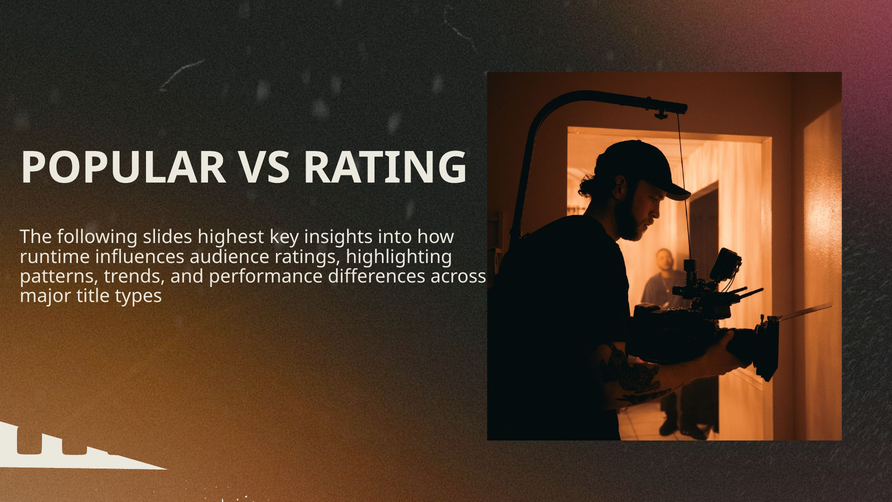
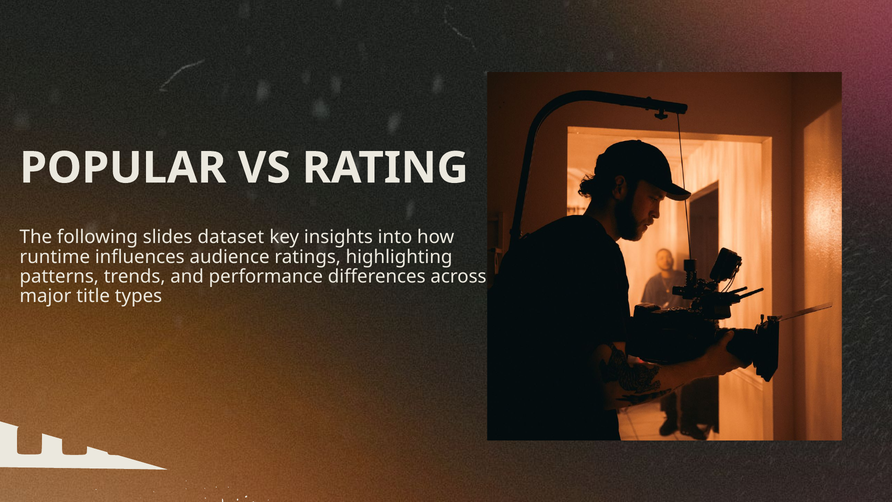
highest: highest -> dataset
